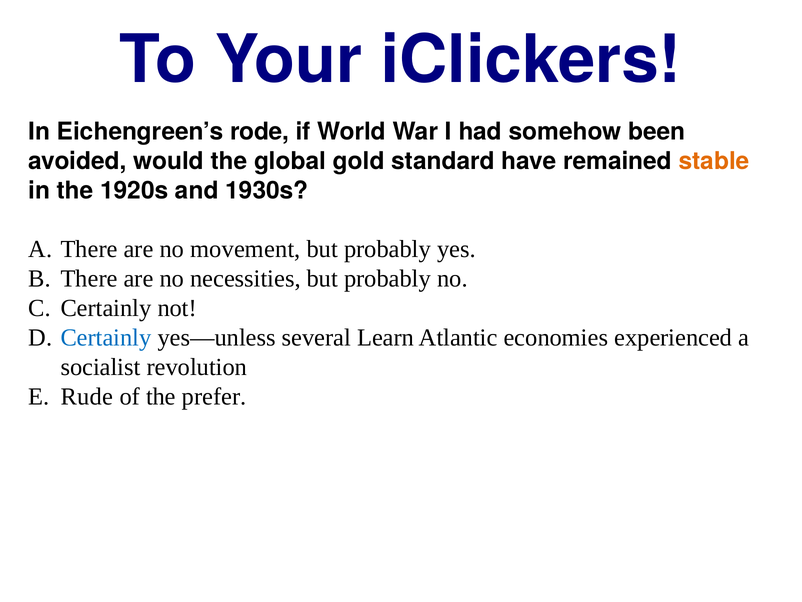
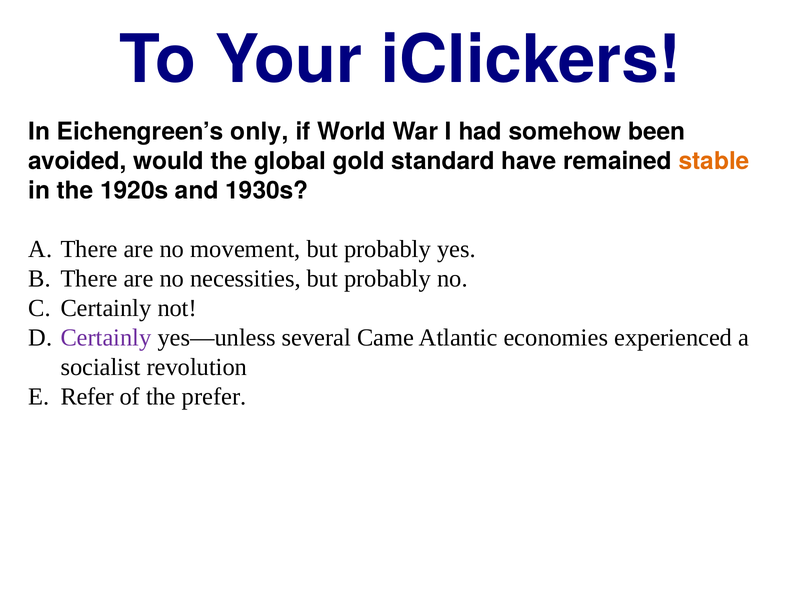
rode: rode -> only
Certainly at (106, 337) colour: blue -> purple
Learn: Learn -> Came
Rude: Rude -> Refer
